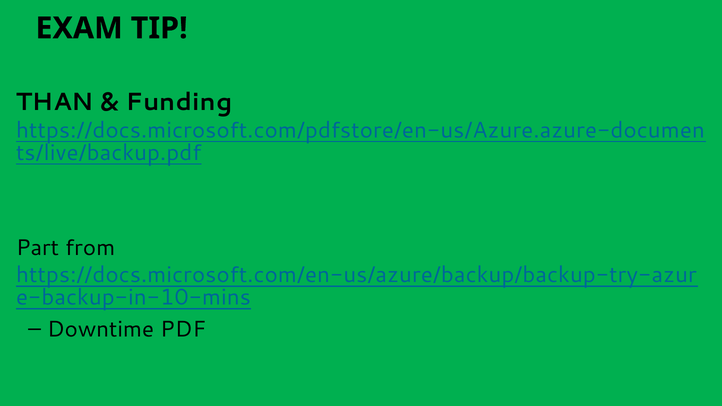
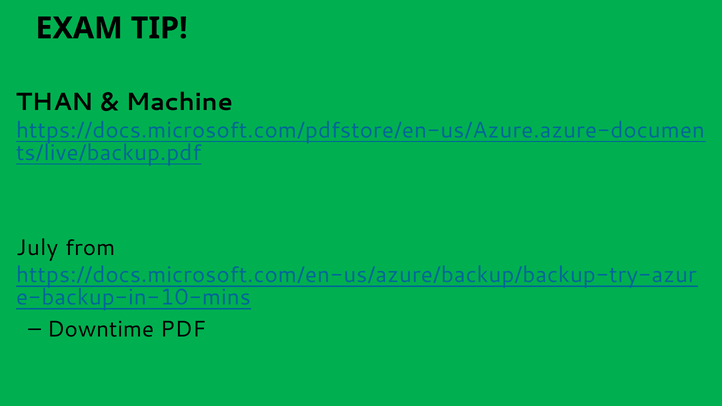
Funding: Funding -> Machine
Part: Part -> July
